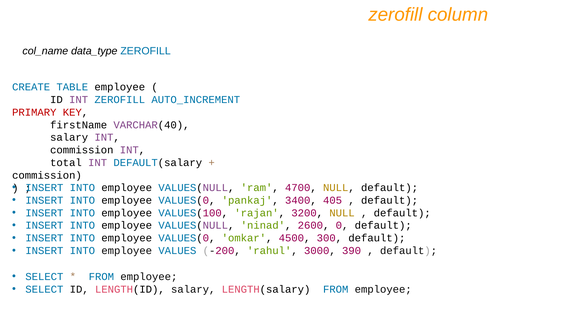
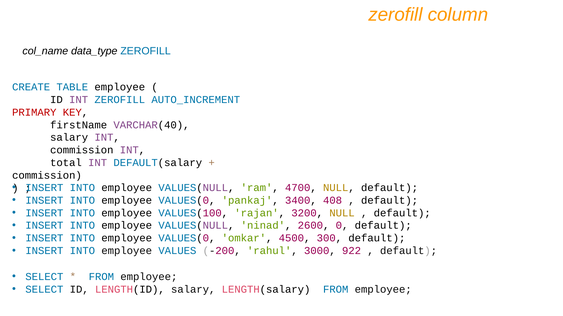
405: 405 -> 408
390: 390 -> 922
